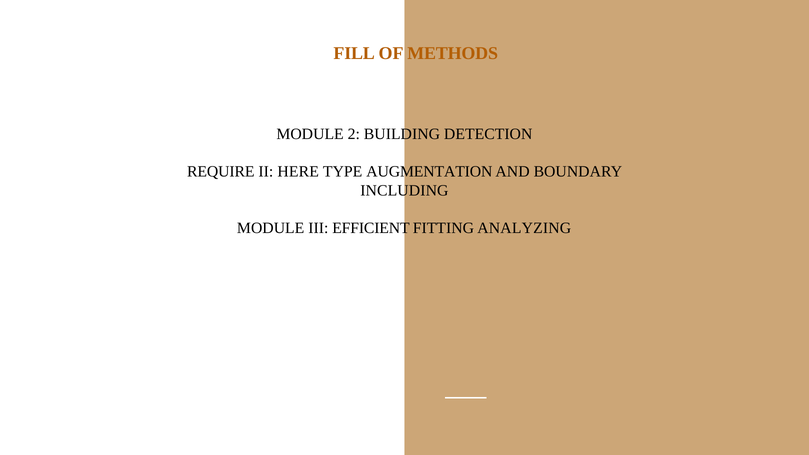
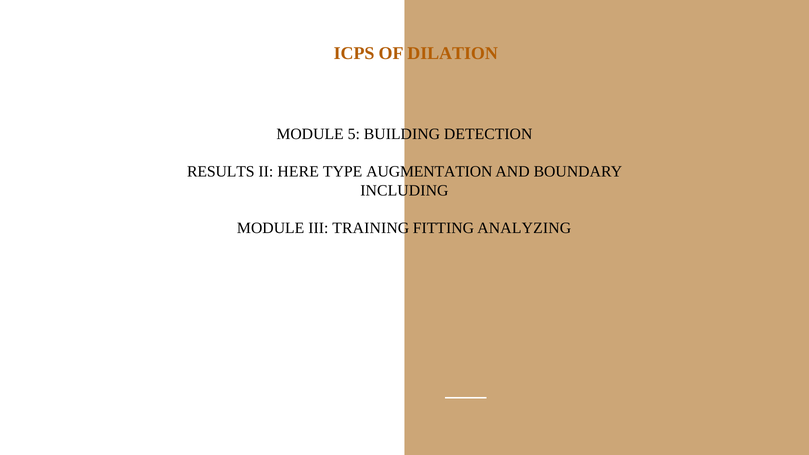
FILL: FILL -> ICPS
METHODS: METHODS -> DILATION
2: 2 -> 5
REQUIRE: REQUIRE -> RESULTS
EFFICIENT: EFFICIENT -> TRAINING
